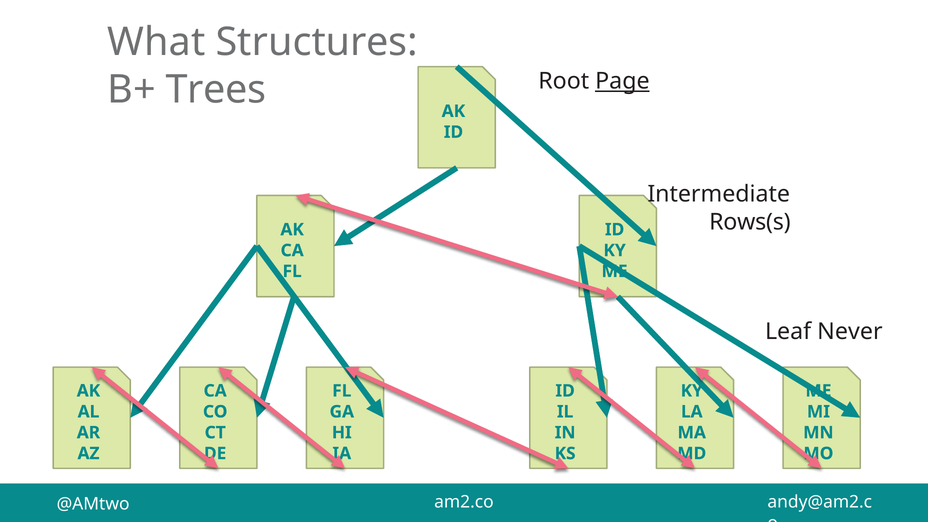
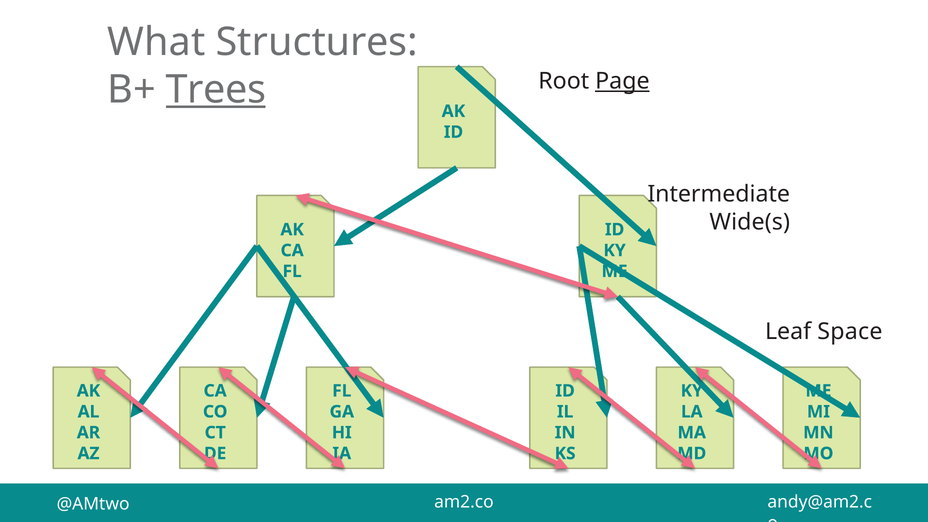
Trees underline: none -> present
Rows(s: Rows(s -> Wide(s
Never: Never -> Space
